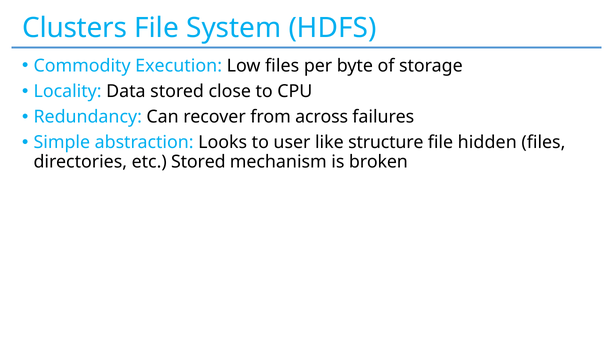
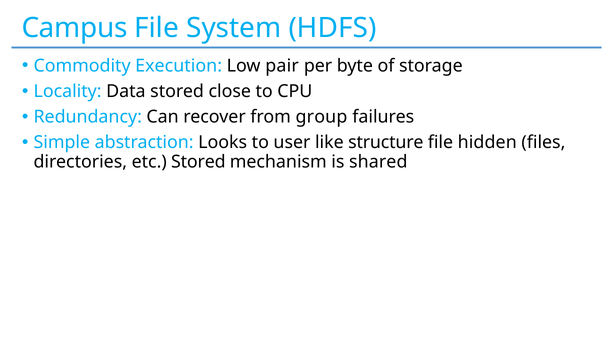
Clusters: Clusters -> Campus
Low files: files -> pair
across: across -> group
broken: broken -> shared
